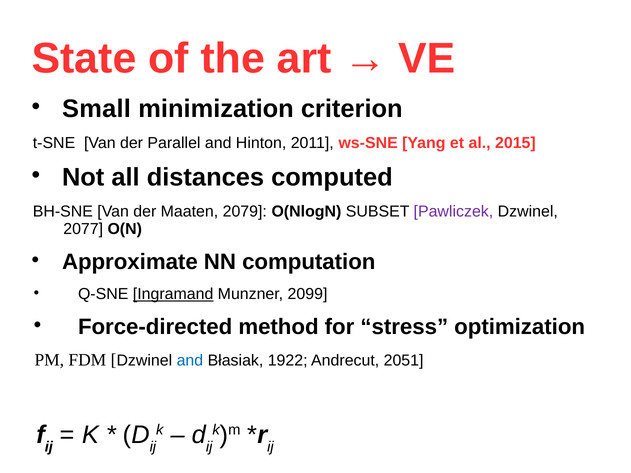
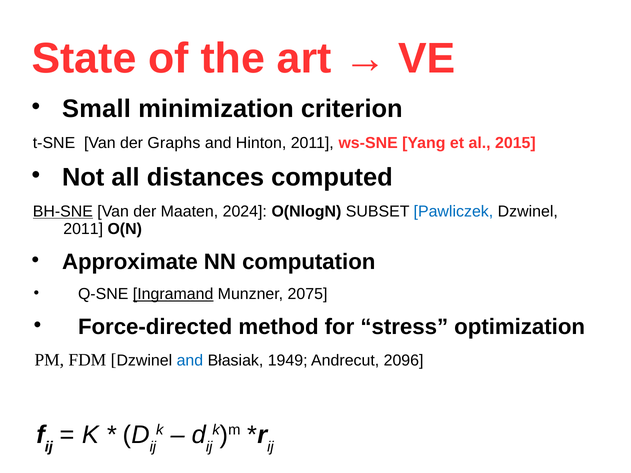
Parallel: Parallel -> Graphs
BH-SNE underline: none -> present
2079: 2079 -> 2024
Pawliczek colour: purple -> blue
2077 at (83, 229): 2077 -> 2011
2099: 2099 -> 2075
1922: 1922 -> 1949
2051: 2051 -> 2096
